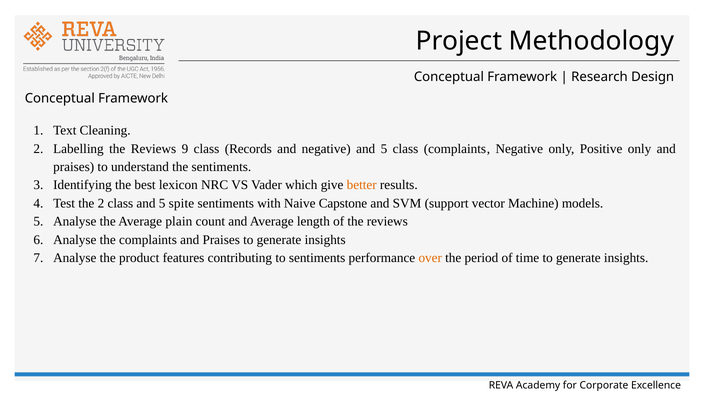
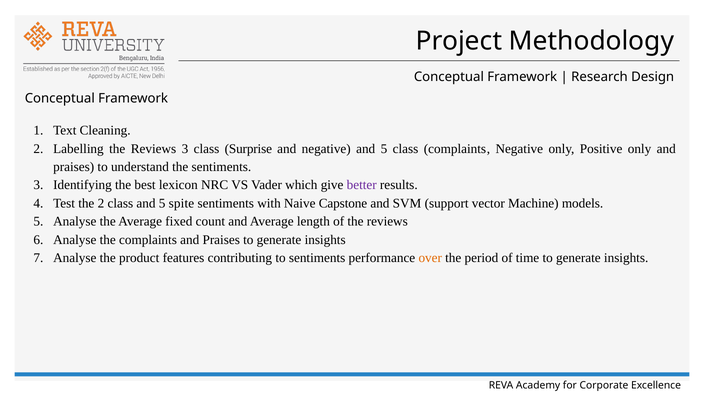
Reviews 9: 9 -> 3
Records: Records -> Surprise
better colour: orange -> purple
plain: plain -> fixed
